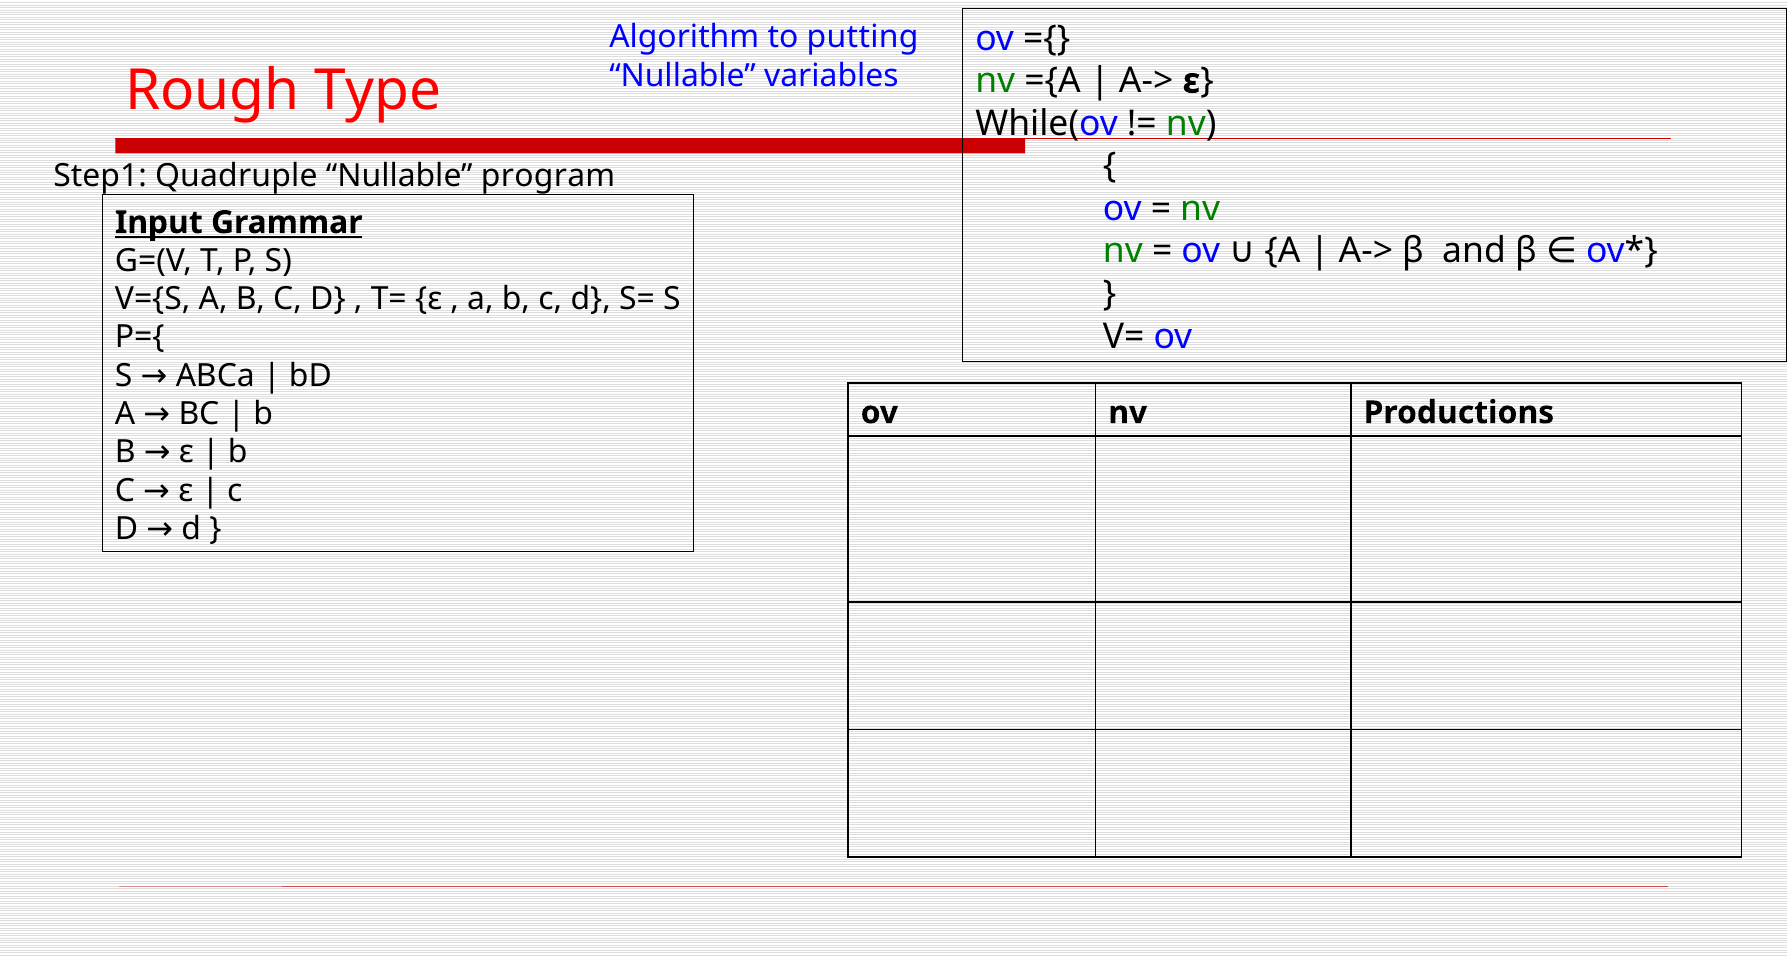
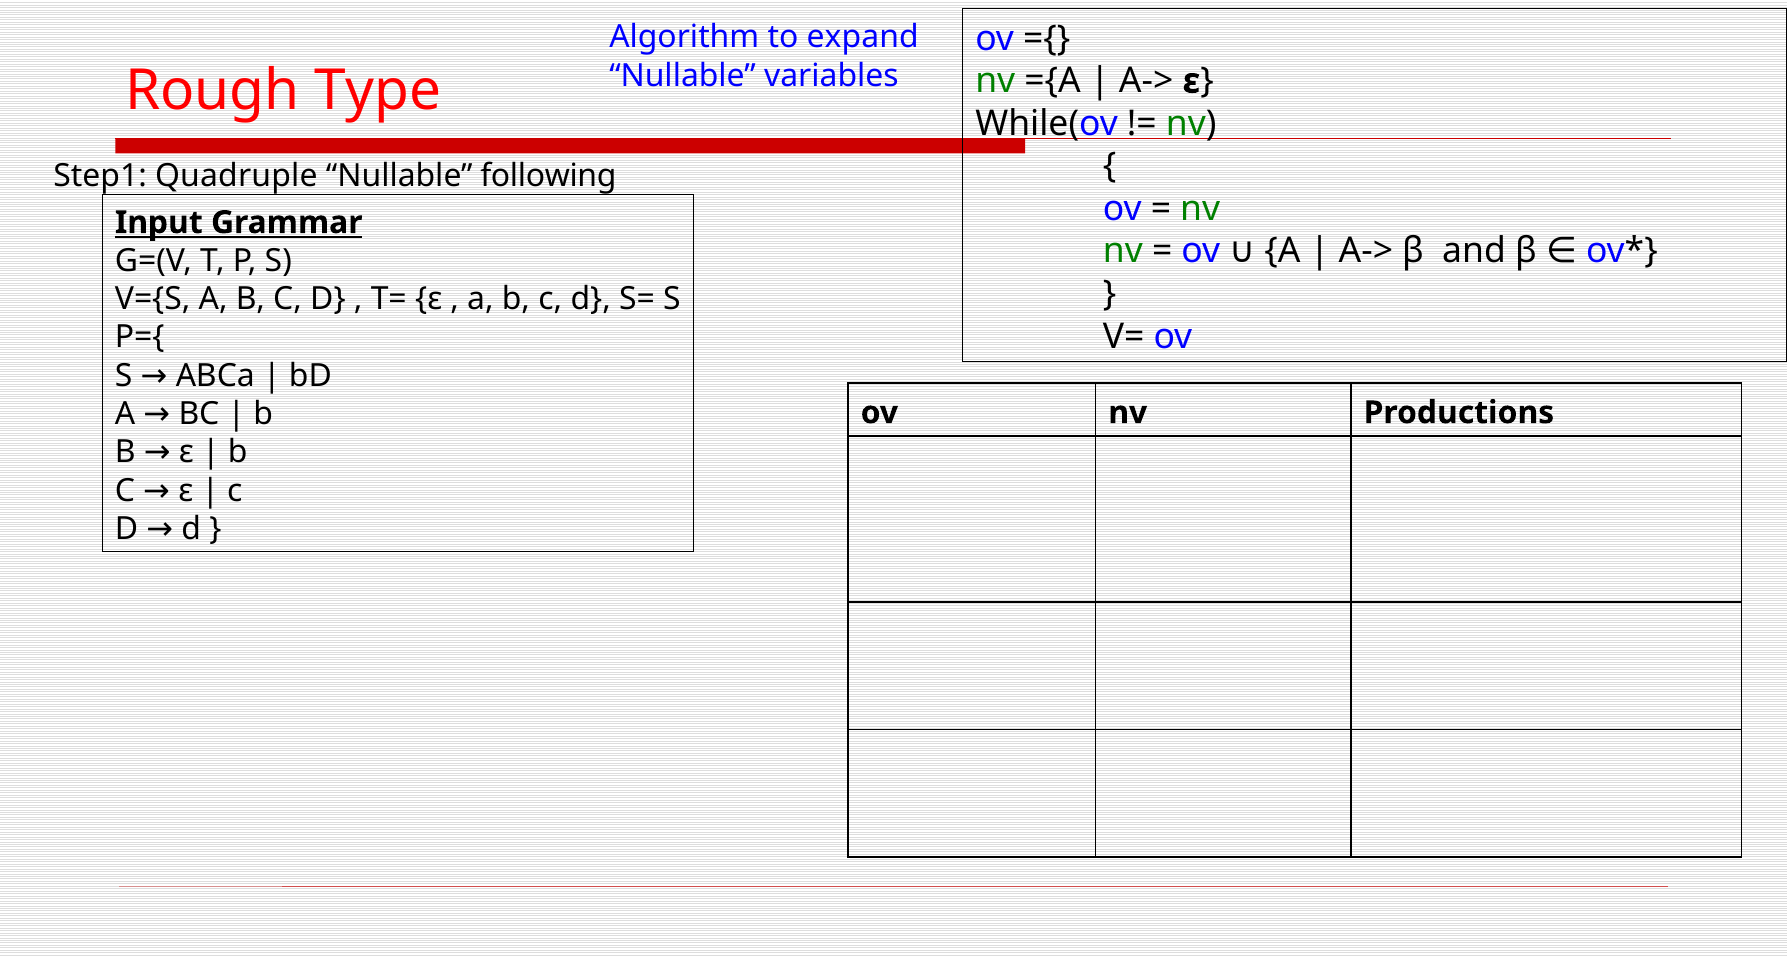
putting: putting -> expand
program: program -> following
